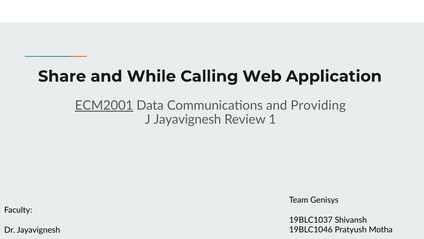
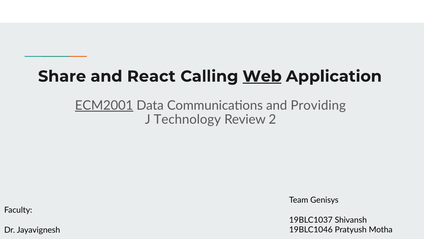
While: While -> React
Web underline: none -> present
J Jayavignesh: Jayavignesh -> Technology
1: 1 -> 2
